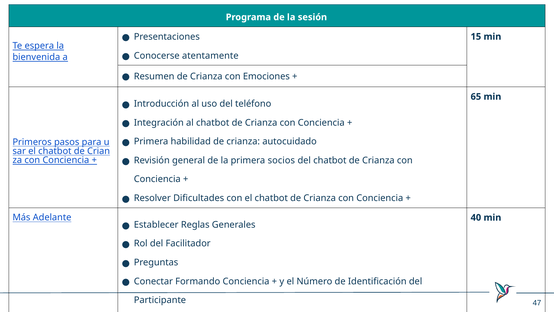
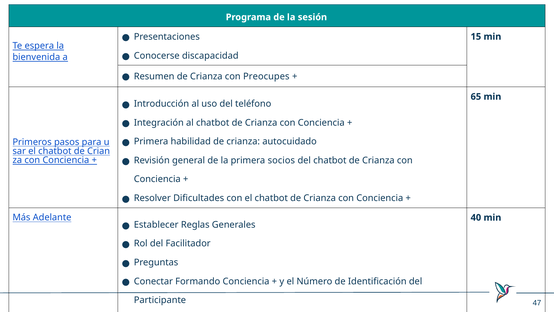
atentamente: atentamente -> discapacidad
Emociones: Emociones -> Preocupes
